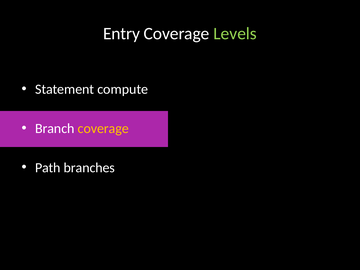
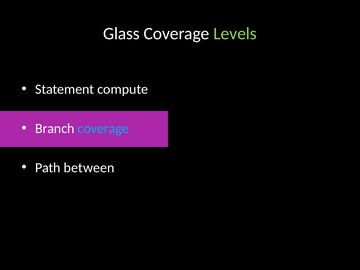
Entry: Entry -> Glass
coverage at (103, 128) colour: yellow -> light blue
branches: branches -> between
